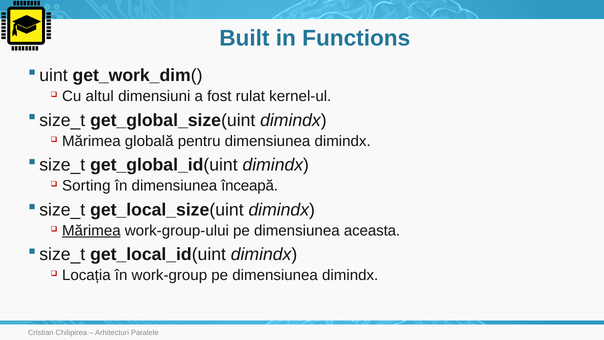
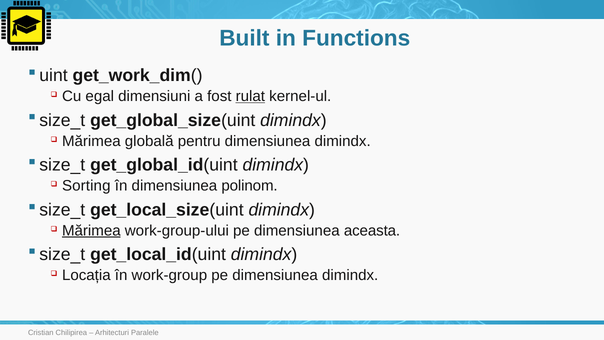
altul: altul -> egal
rulat underline: none -> present
înceapă: înceapă -> polinom
